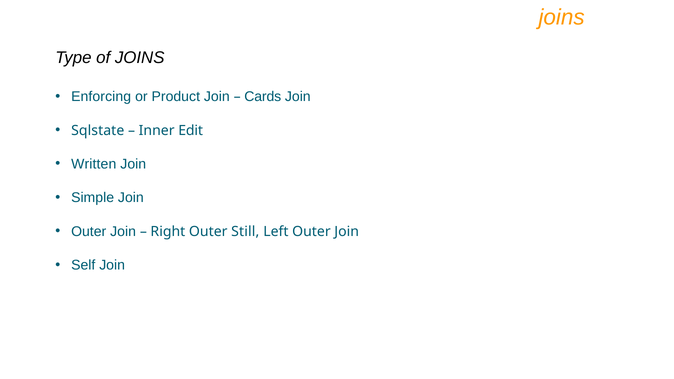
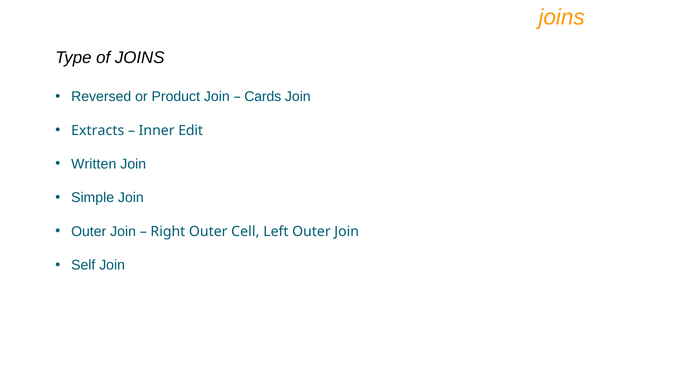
Enforcing: Enforcing -> Reversed
Sqlstate: Sqlstate -> Extracts
Still: Still -> Cell
